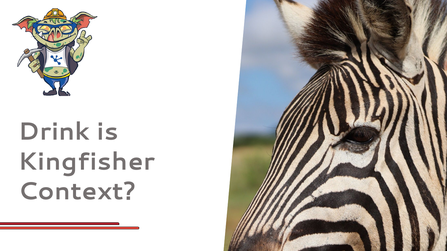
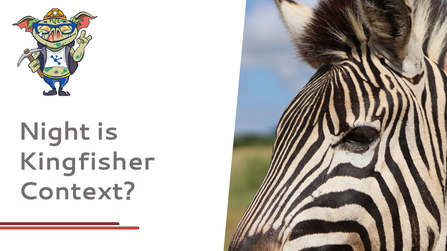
Drink: Drink -> Night
